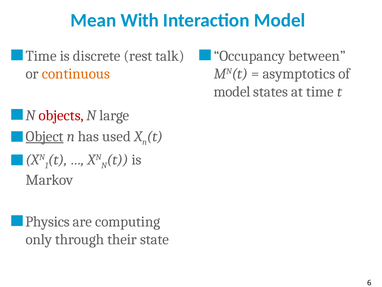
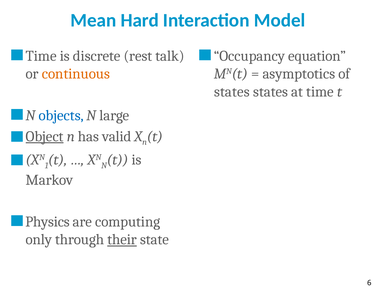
With: With -> Hard
between: between -> equation
model at (232, 92): model -> states
objects colour: red -> blue
used: used -> valid
their underline: none -> present
